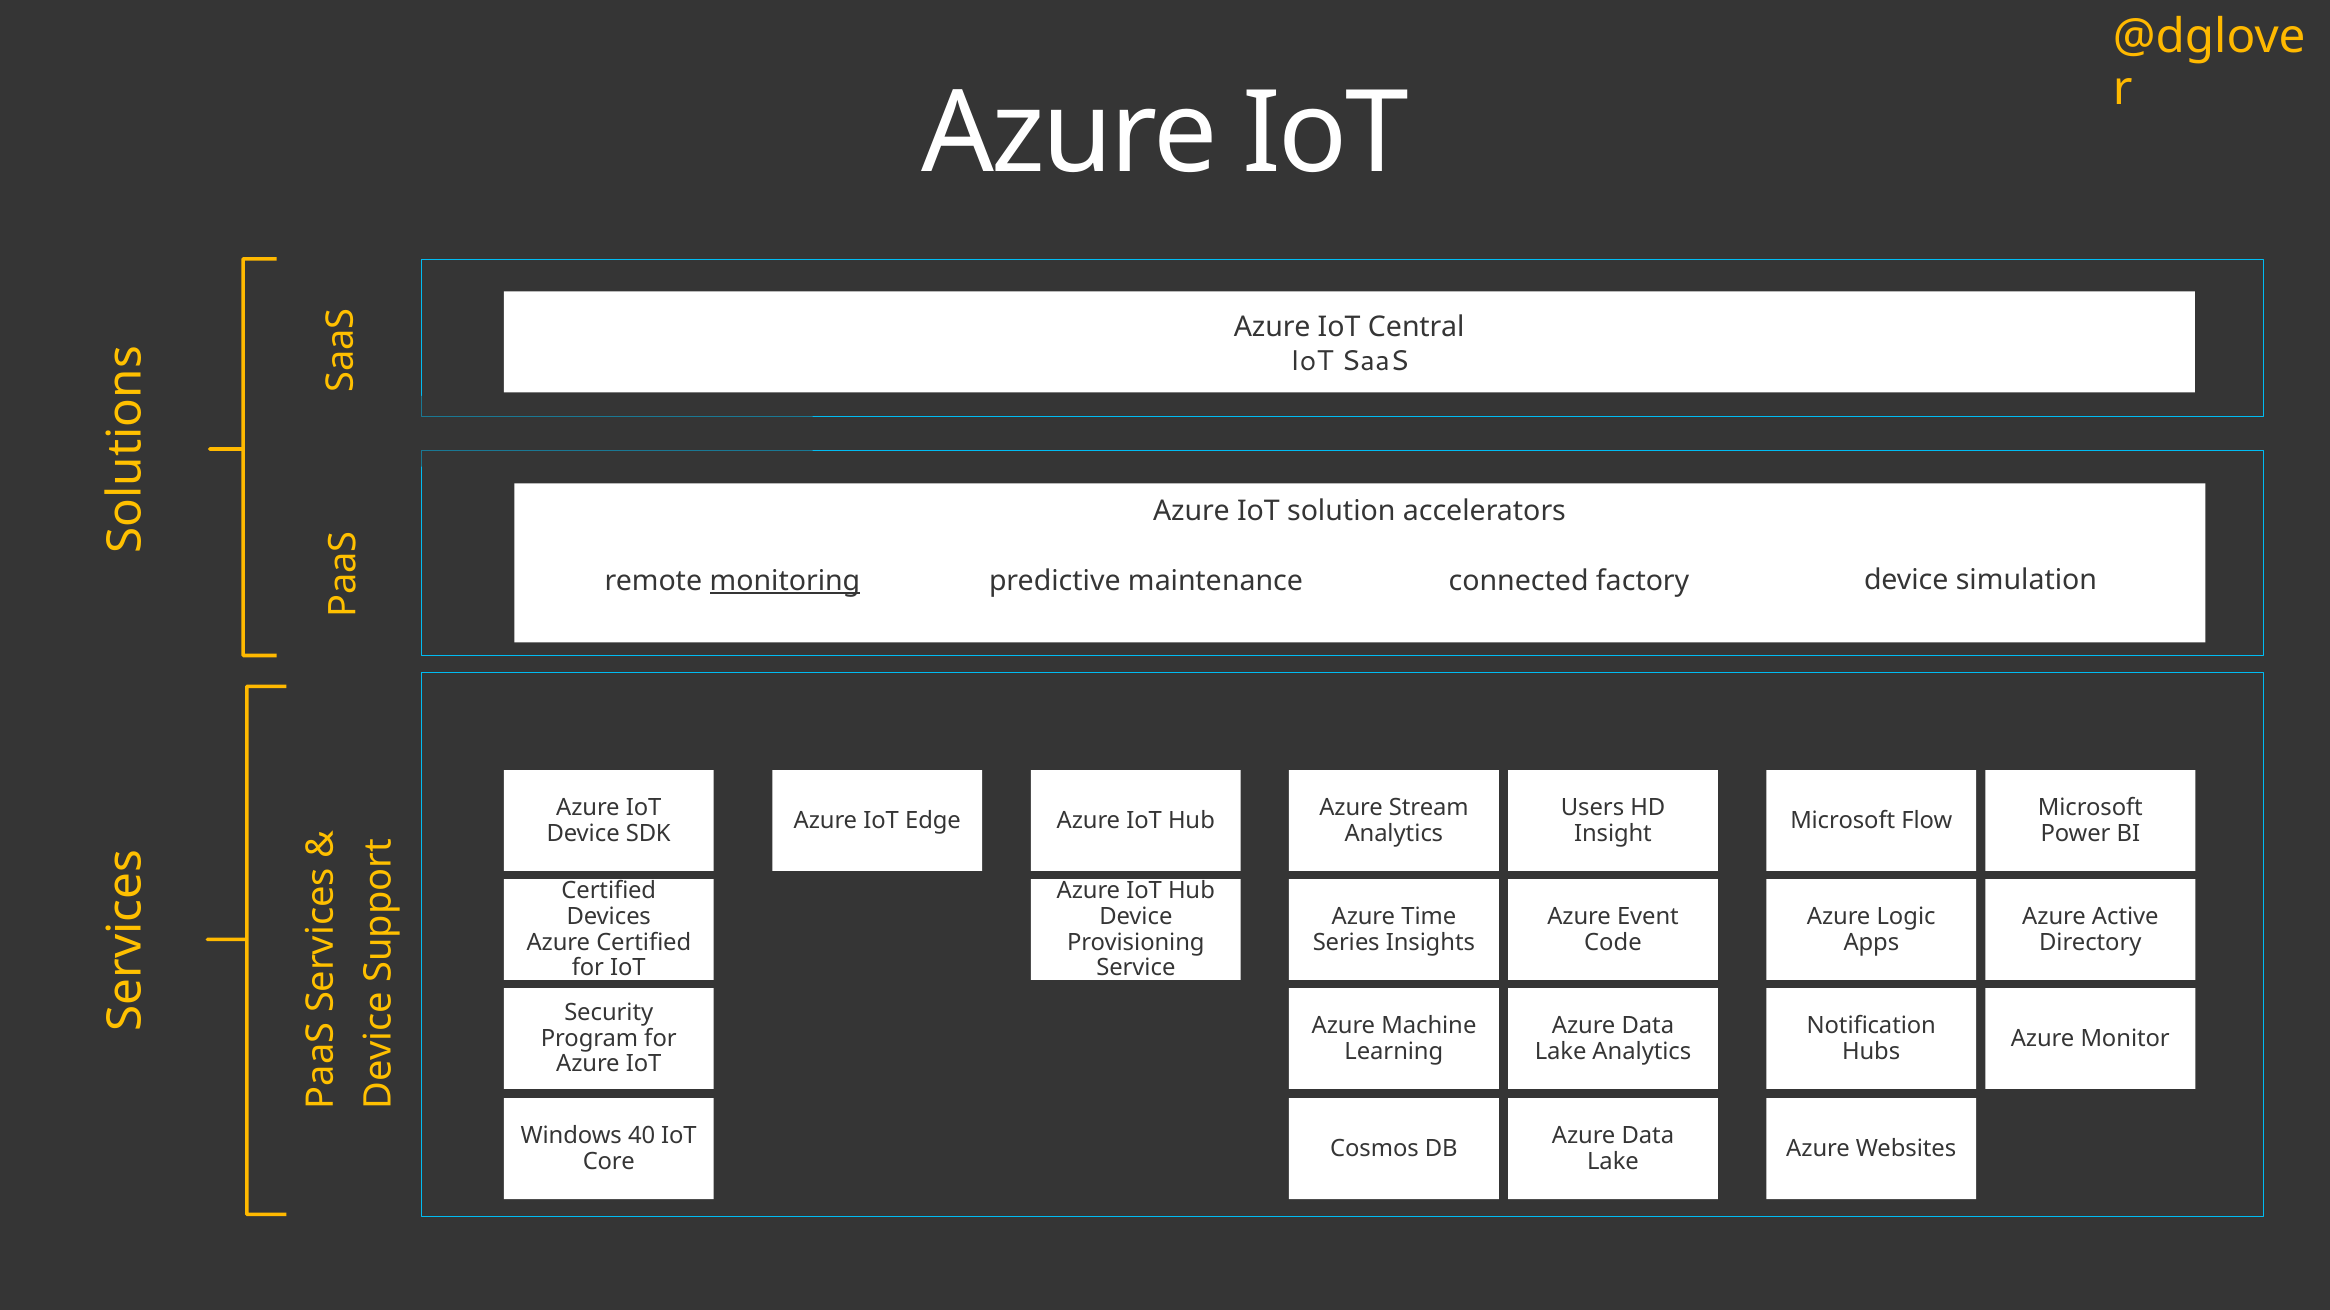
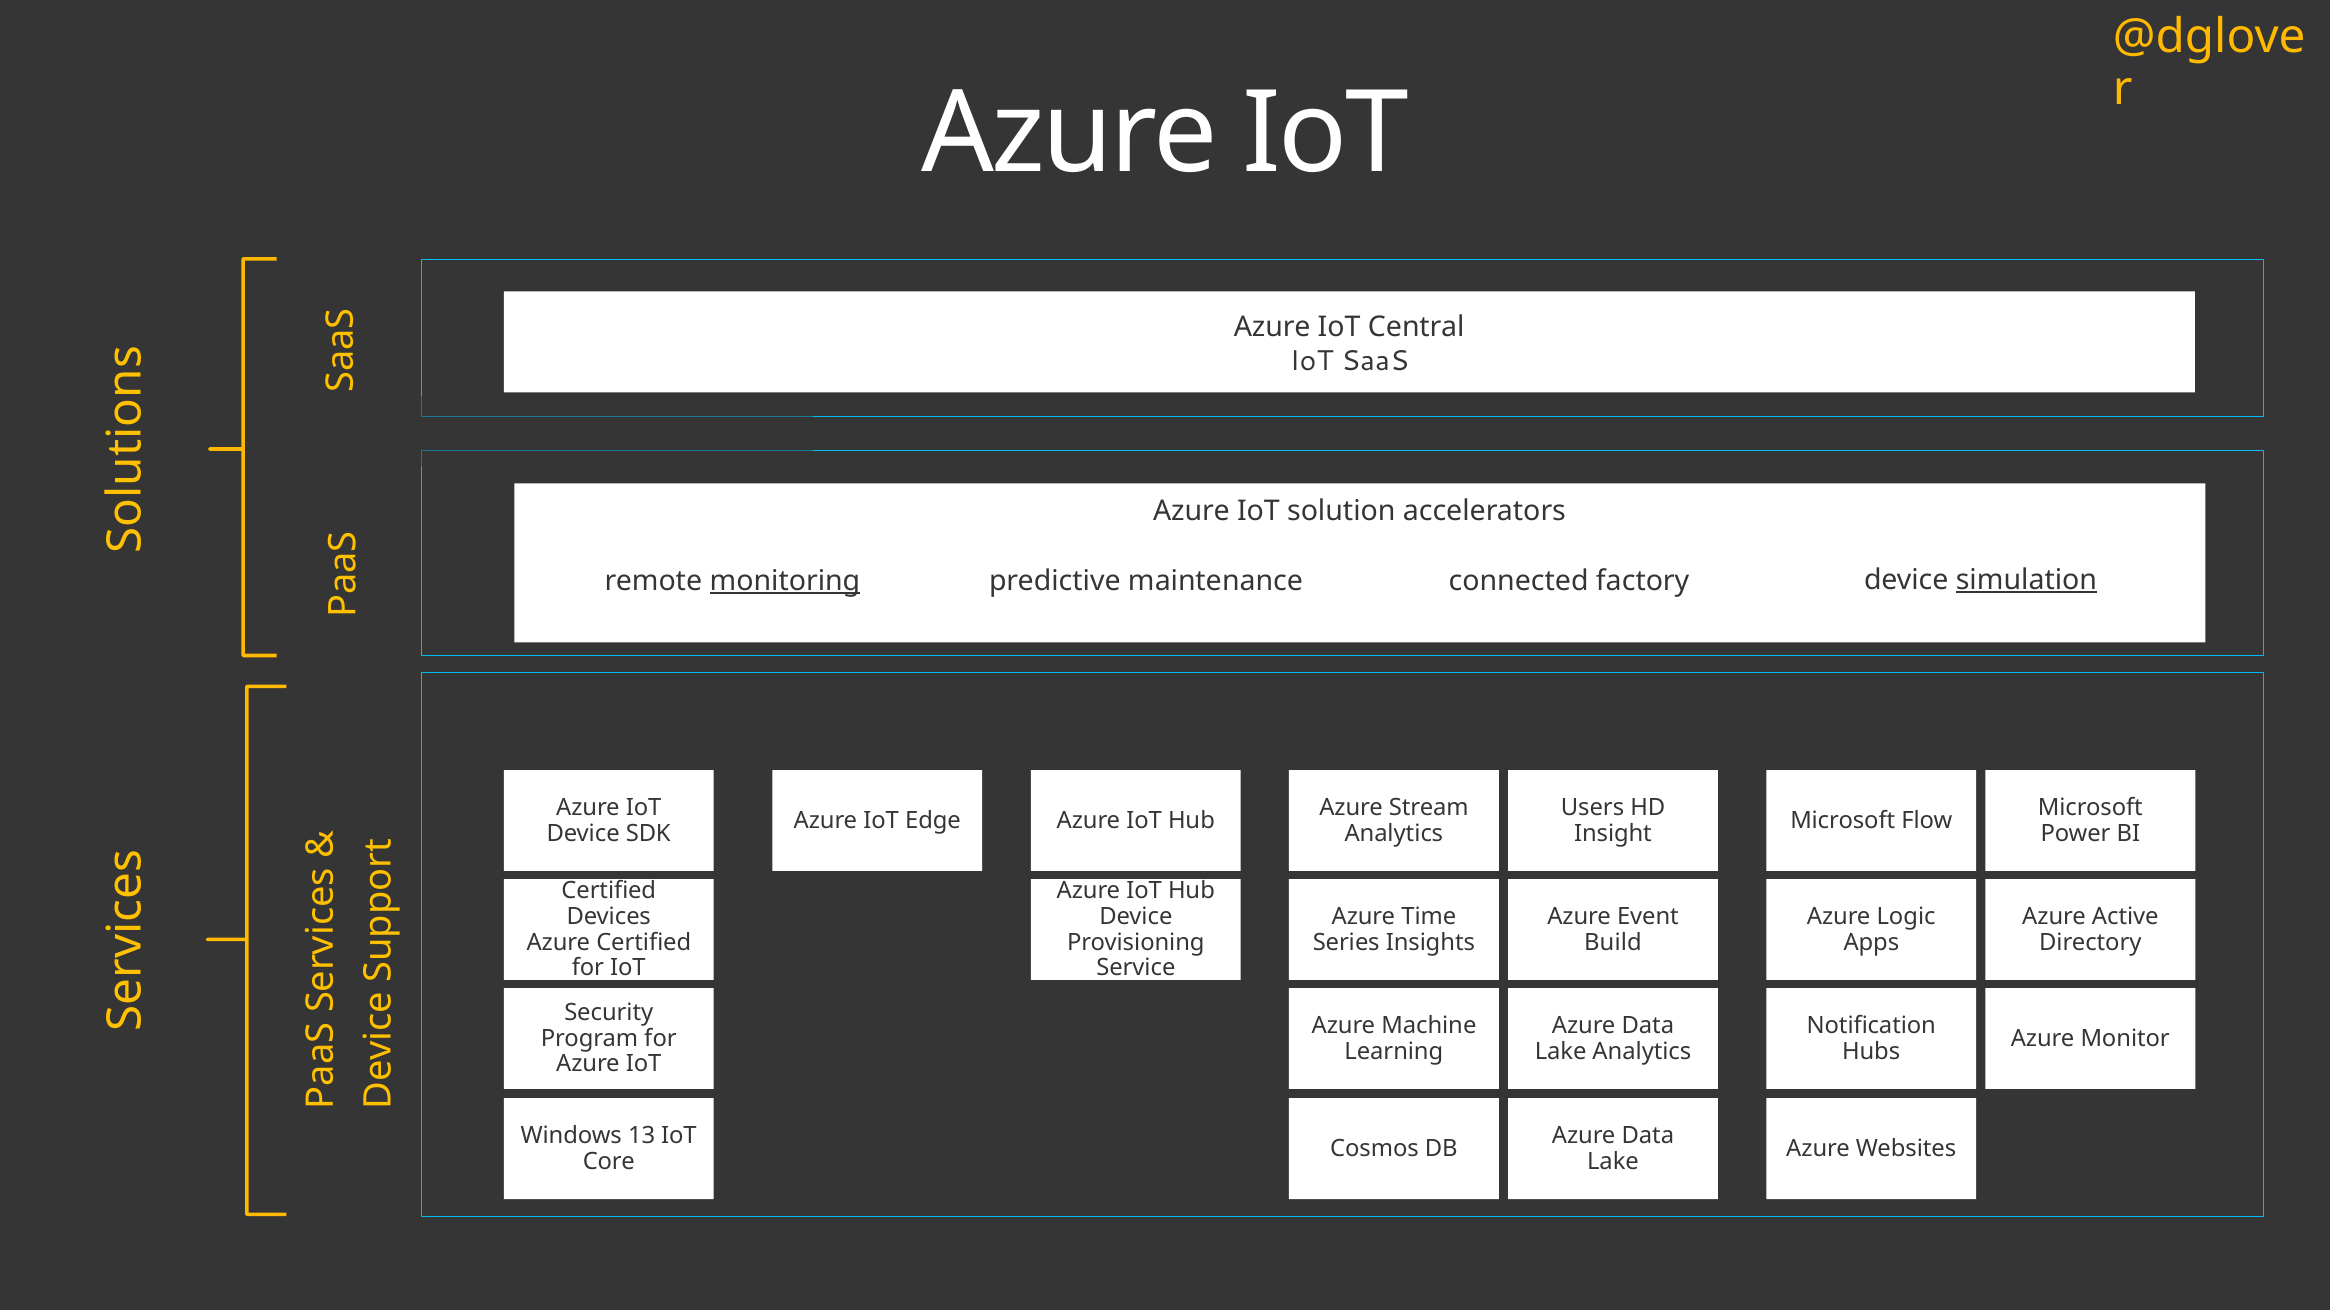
simulation underline: none -> present
Code: Code -> Build
40: 40 -> 13
